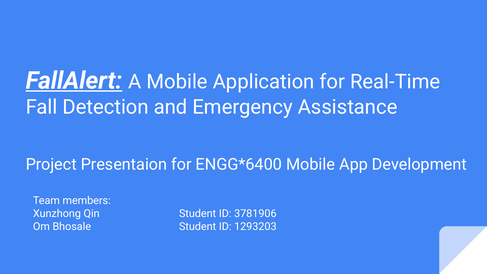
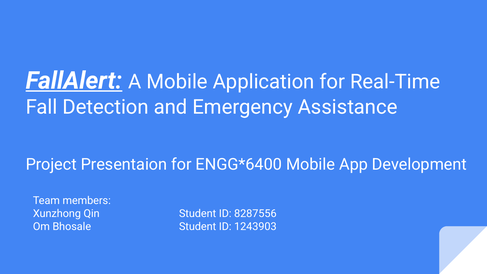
3781906: 3781906 -> 8287556
1293203: 1293203 -> 1243903
